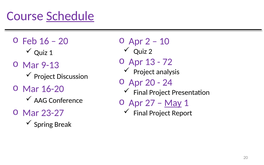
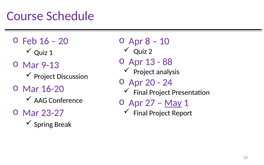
Schedule underline: present -> none
Apr 2: 2 -> 8
72: 72 -> 88
